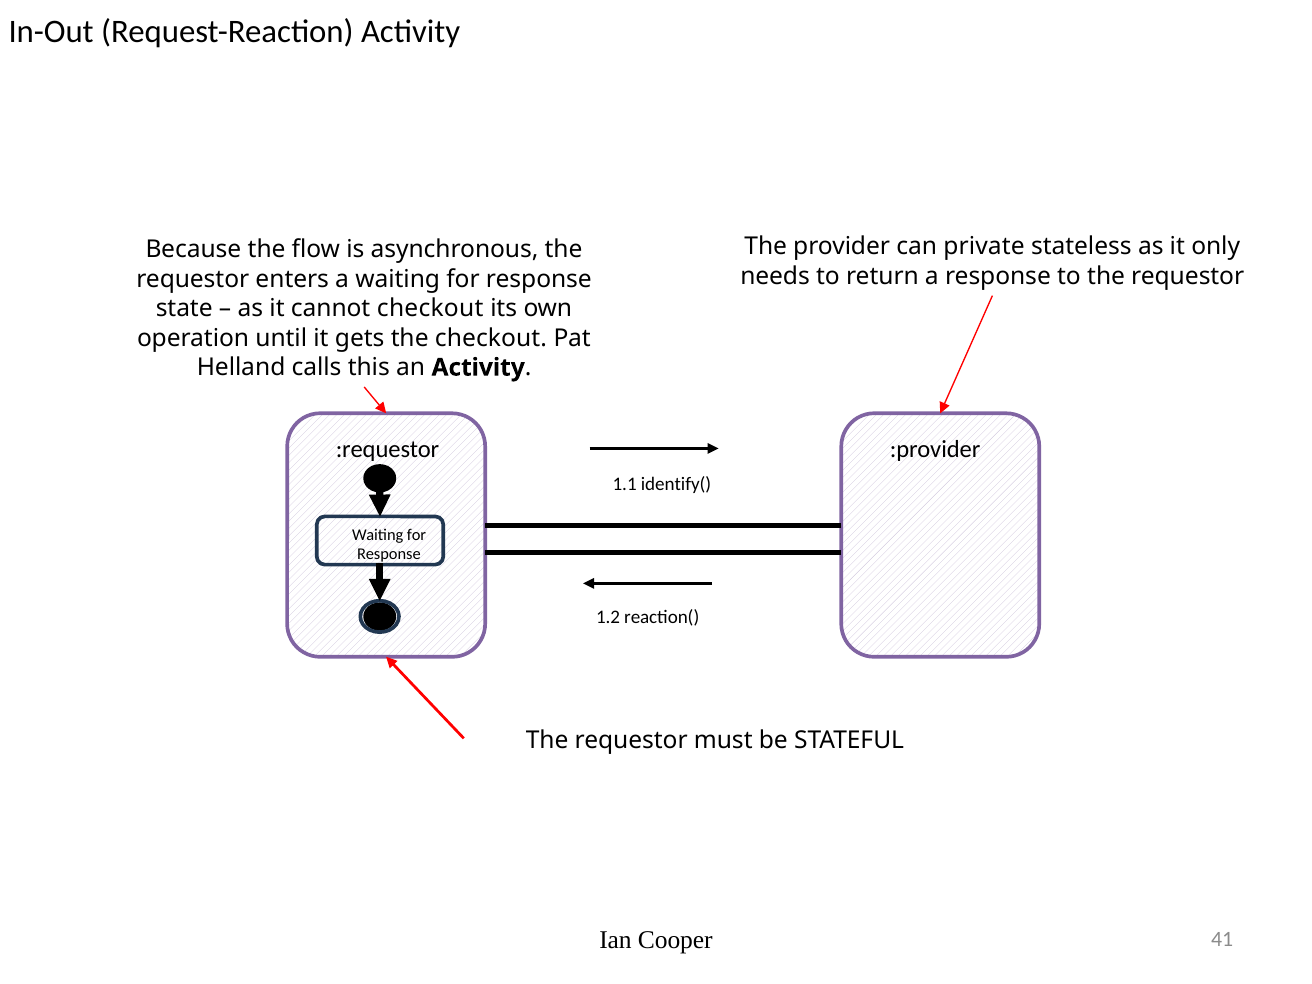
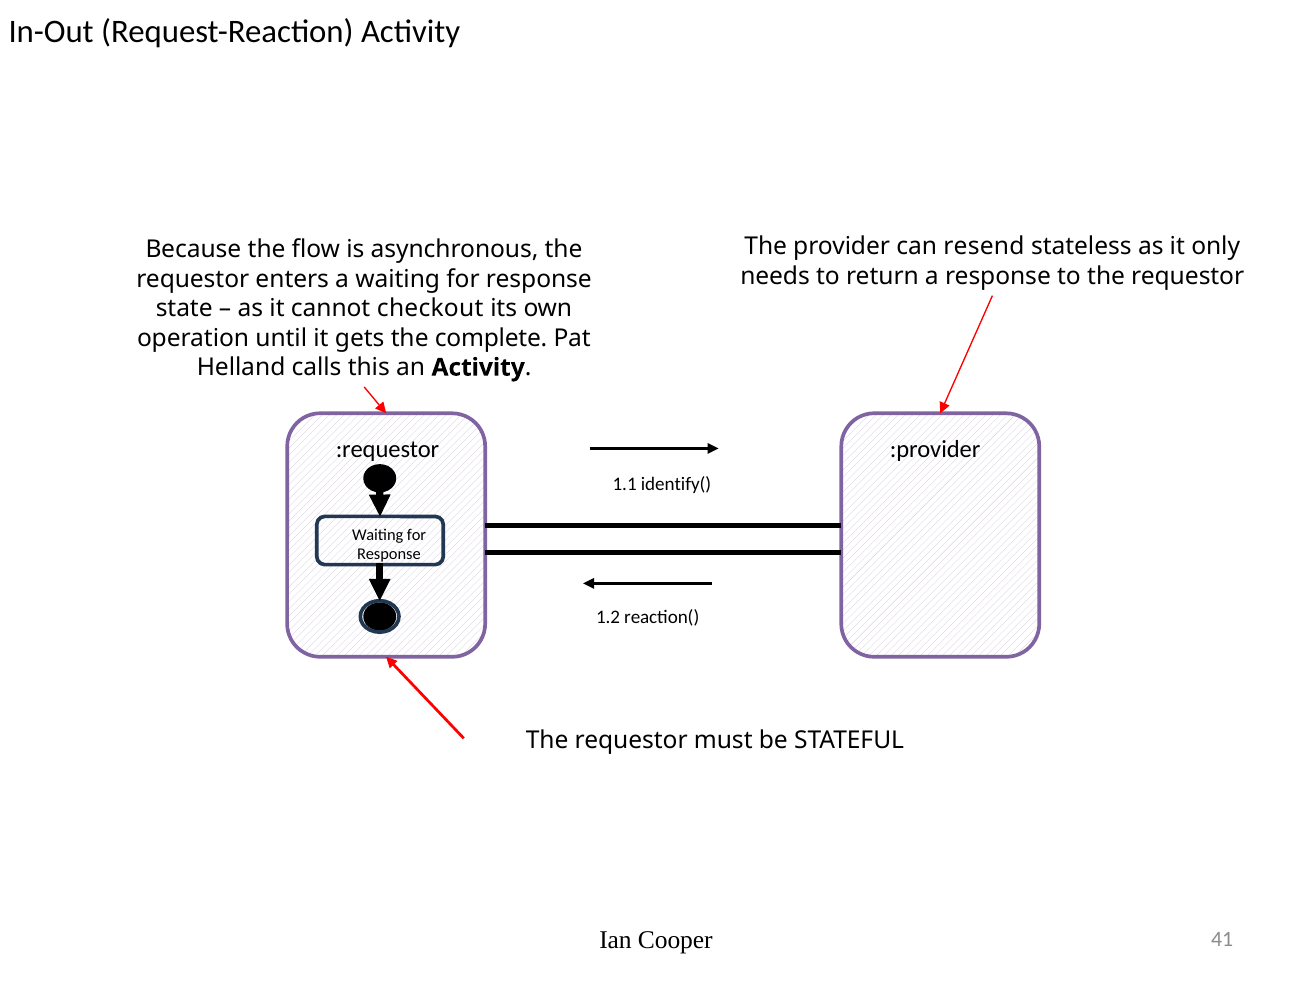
private: private -> resend
the checkout: checkout -> complete
